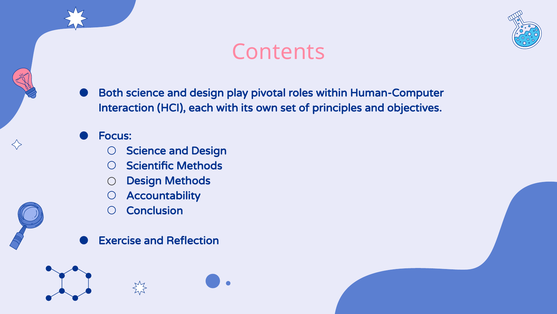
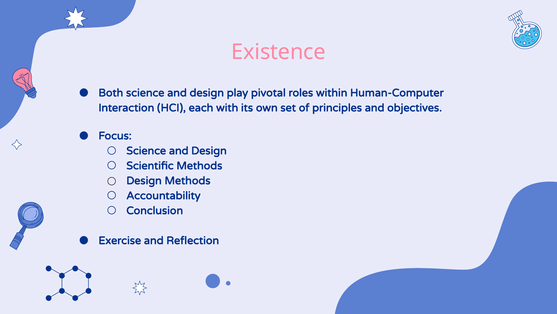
Contents: Contents -> Existence
